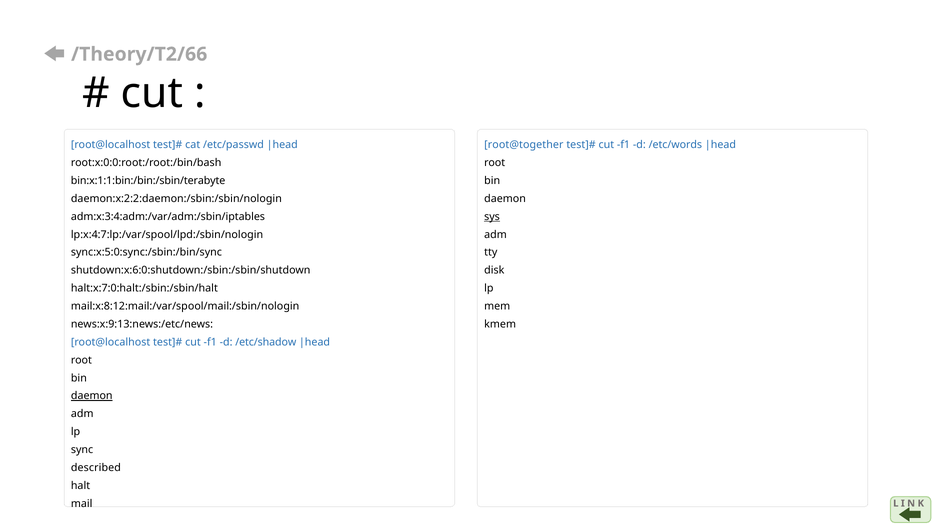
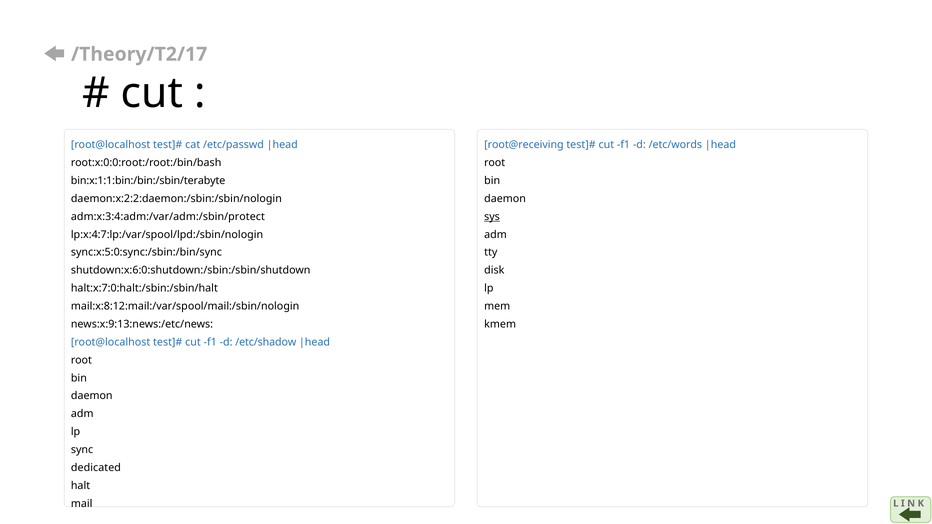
/Theory/T2/66: /Theory/T2/66 -> /Theory/T2/17
root@together: root@together -> root@receiving
adm:x:3:4:adm:/var/adm:/sbin/iptables: adm:x:3:4:adm:/var/adm:/sbin/iptables -> adm:x:3:4:adm:/var/adm:/sbin/protect
daemon at (92, 396) underline: present -> none
described: described -> dedicated
